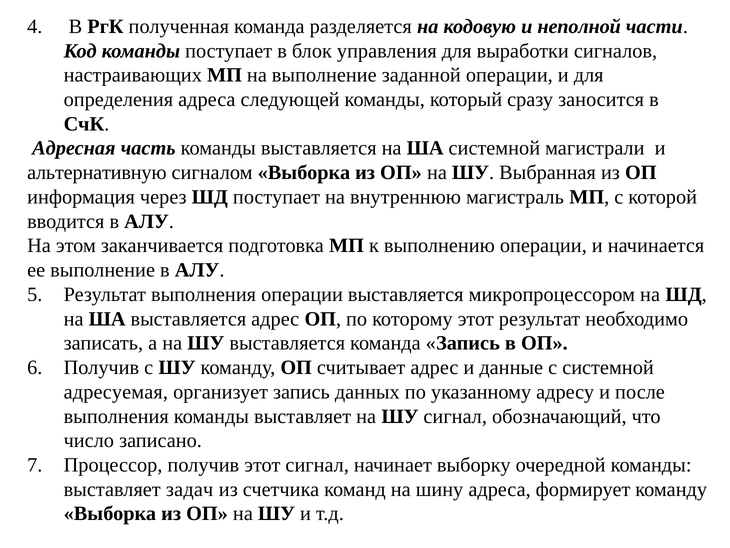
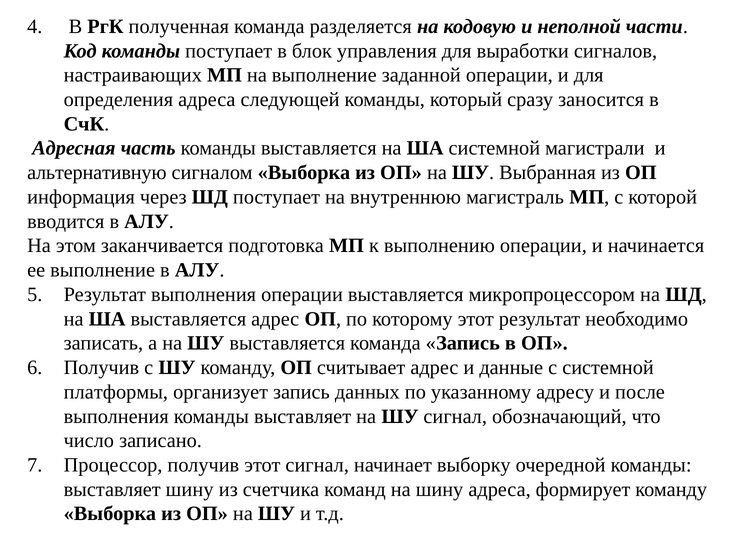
адресуемая: адресуемая -> платформы
выставляет задач: задач -> шину
